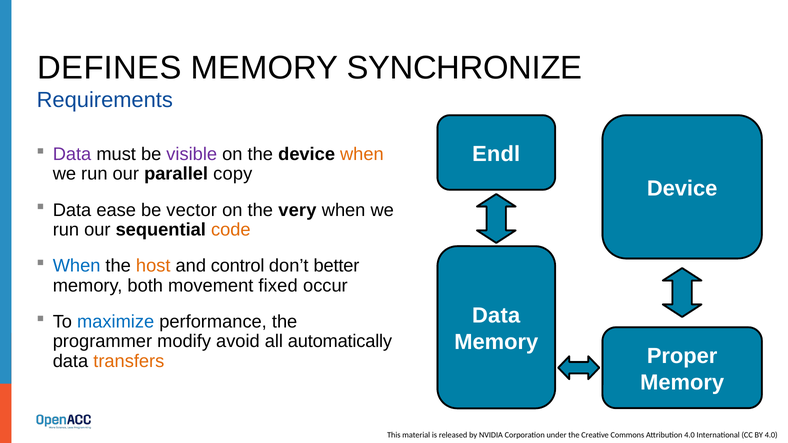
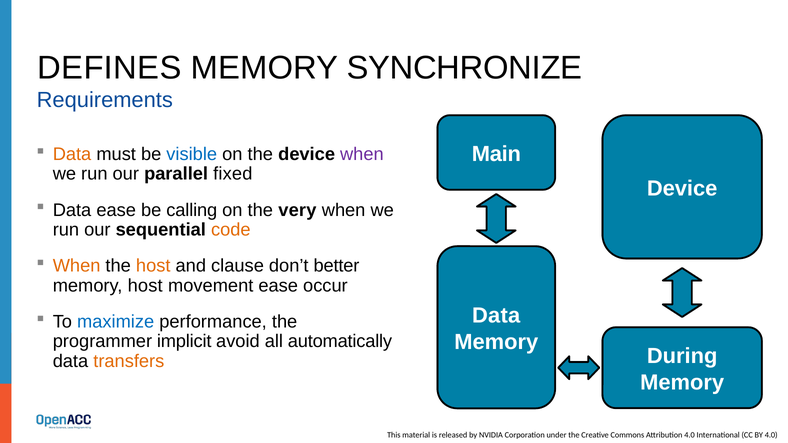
Endl: Endl -> Main
Data at (72, 154) colour: purple -> orange
visible colour: purple -> blue
when at (362, 154) colour: orange -> purple
copy: copy -> fixed
vector: vector -> calling
When at (77, 266) colour: blue -> orange
control: control -> clause
memory both: both -> host
movement fixed: fixed -> ease
modify: modify -> implicit
Proper: Proper -> During
